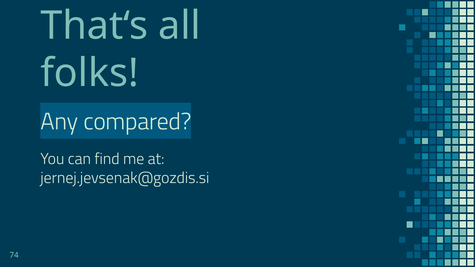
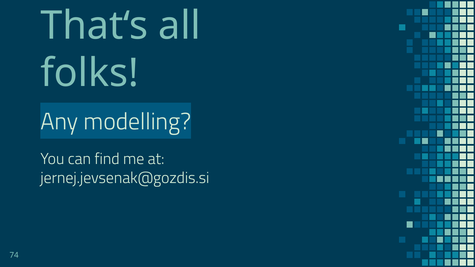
compared: compared -> modelling
